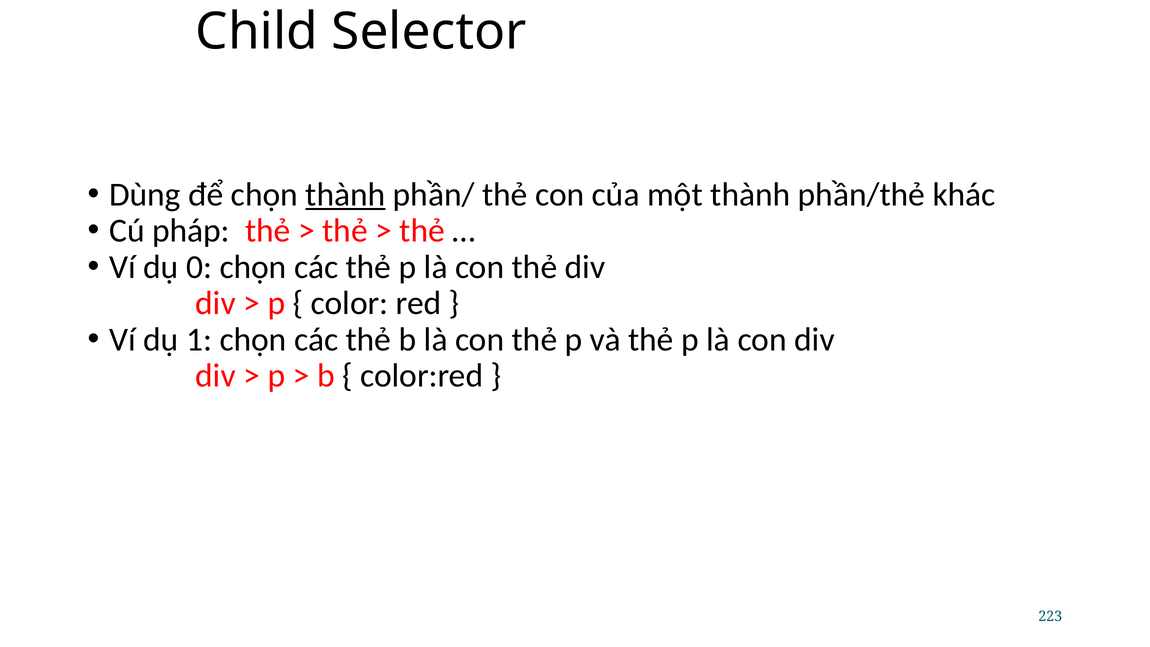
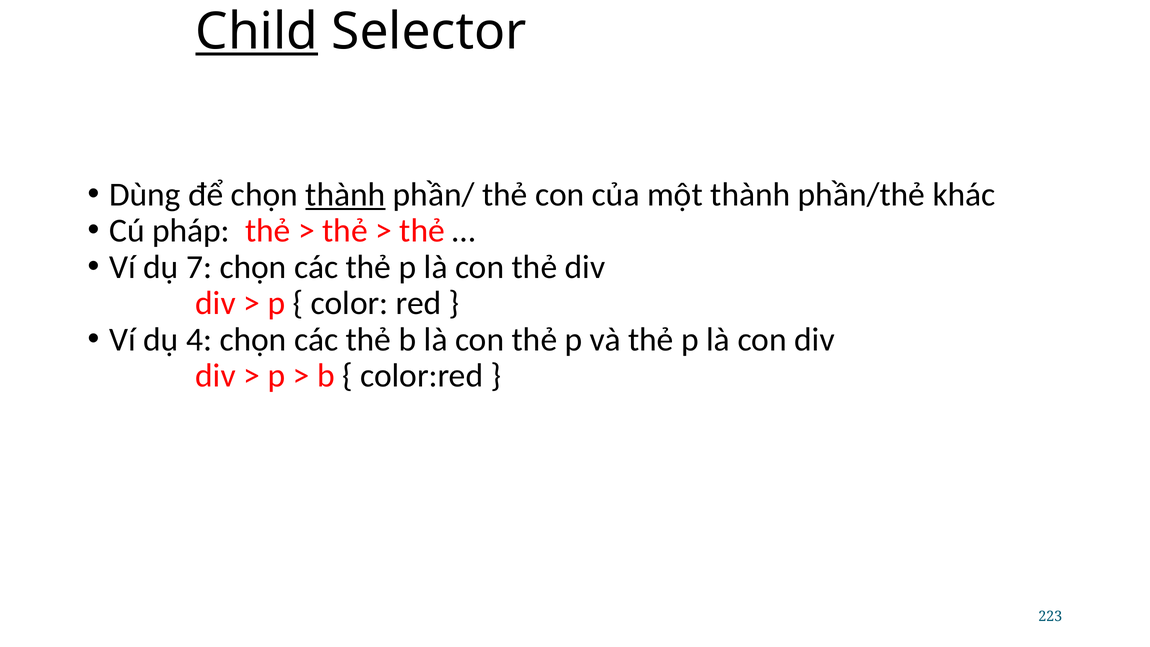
Child underline: none -> present
0: 0 -> 7
1: 1 -> 4
